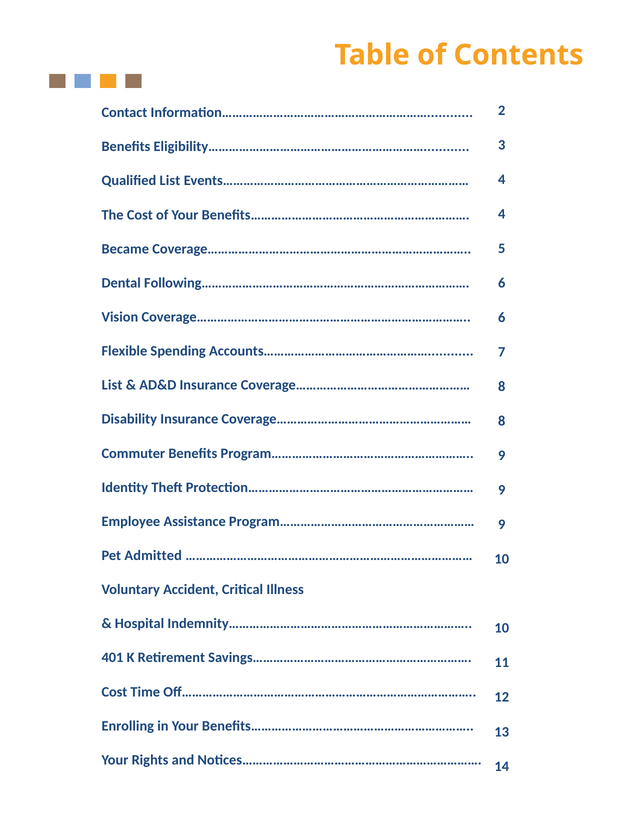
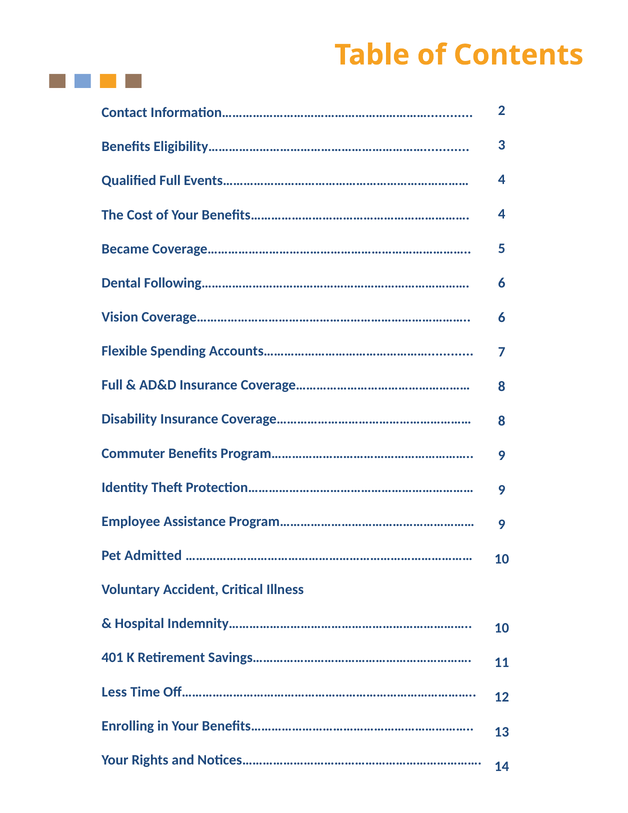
Qualified List: List -> Full
List at (112, 385): List -> Full
Cost at (114, 692): Cost -> Less
